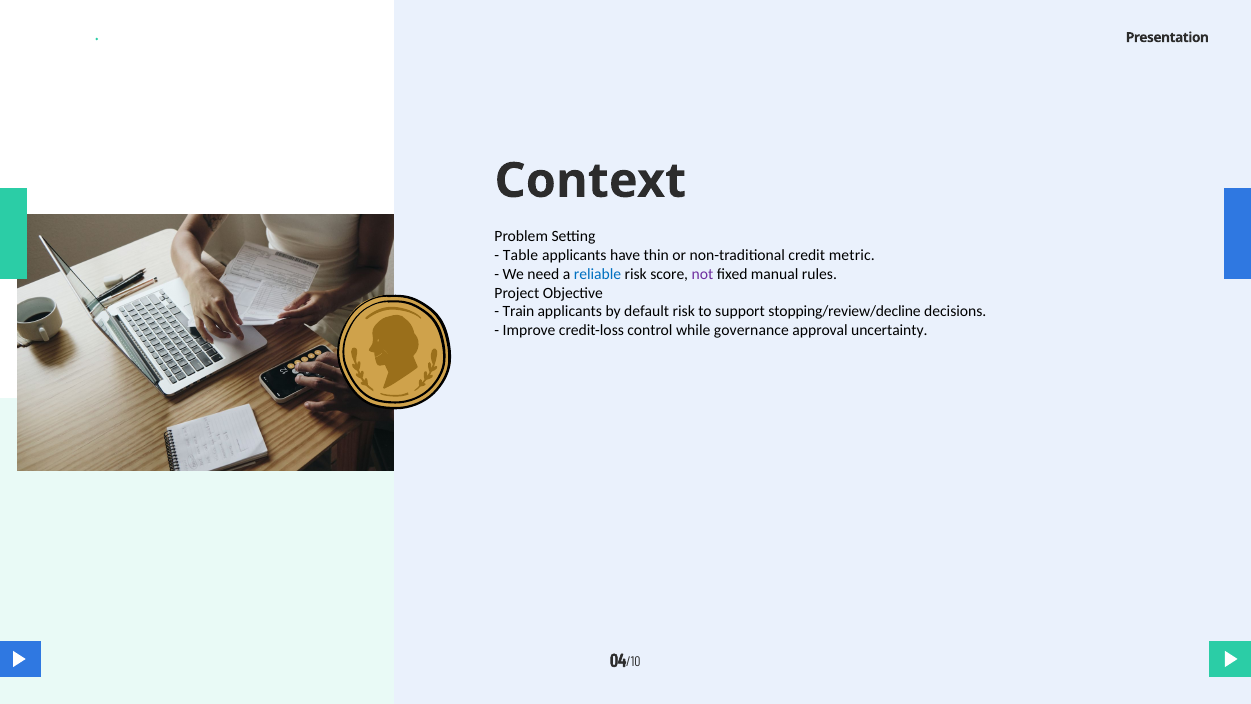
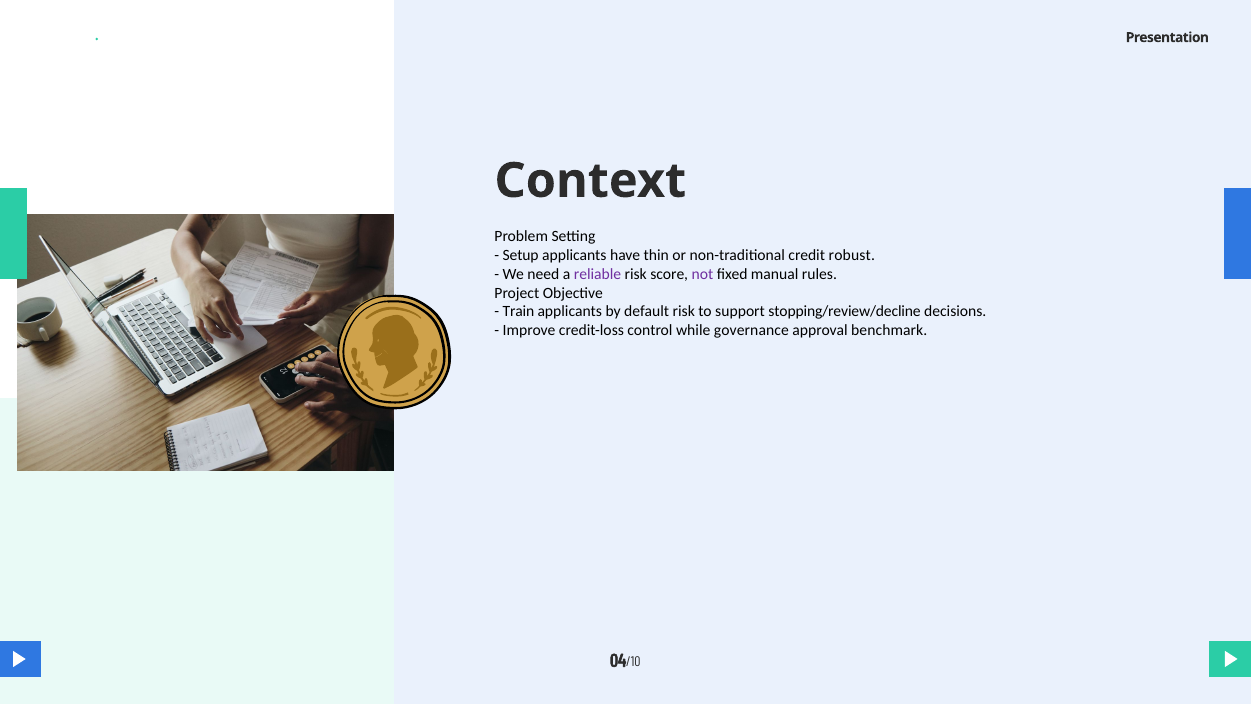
Table: Table -> Setup
metric: metric -> robust
reliable colour: blue -> purple
uncertainty: uncertainty -> benchmark
